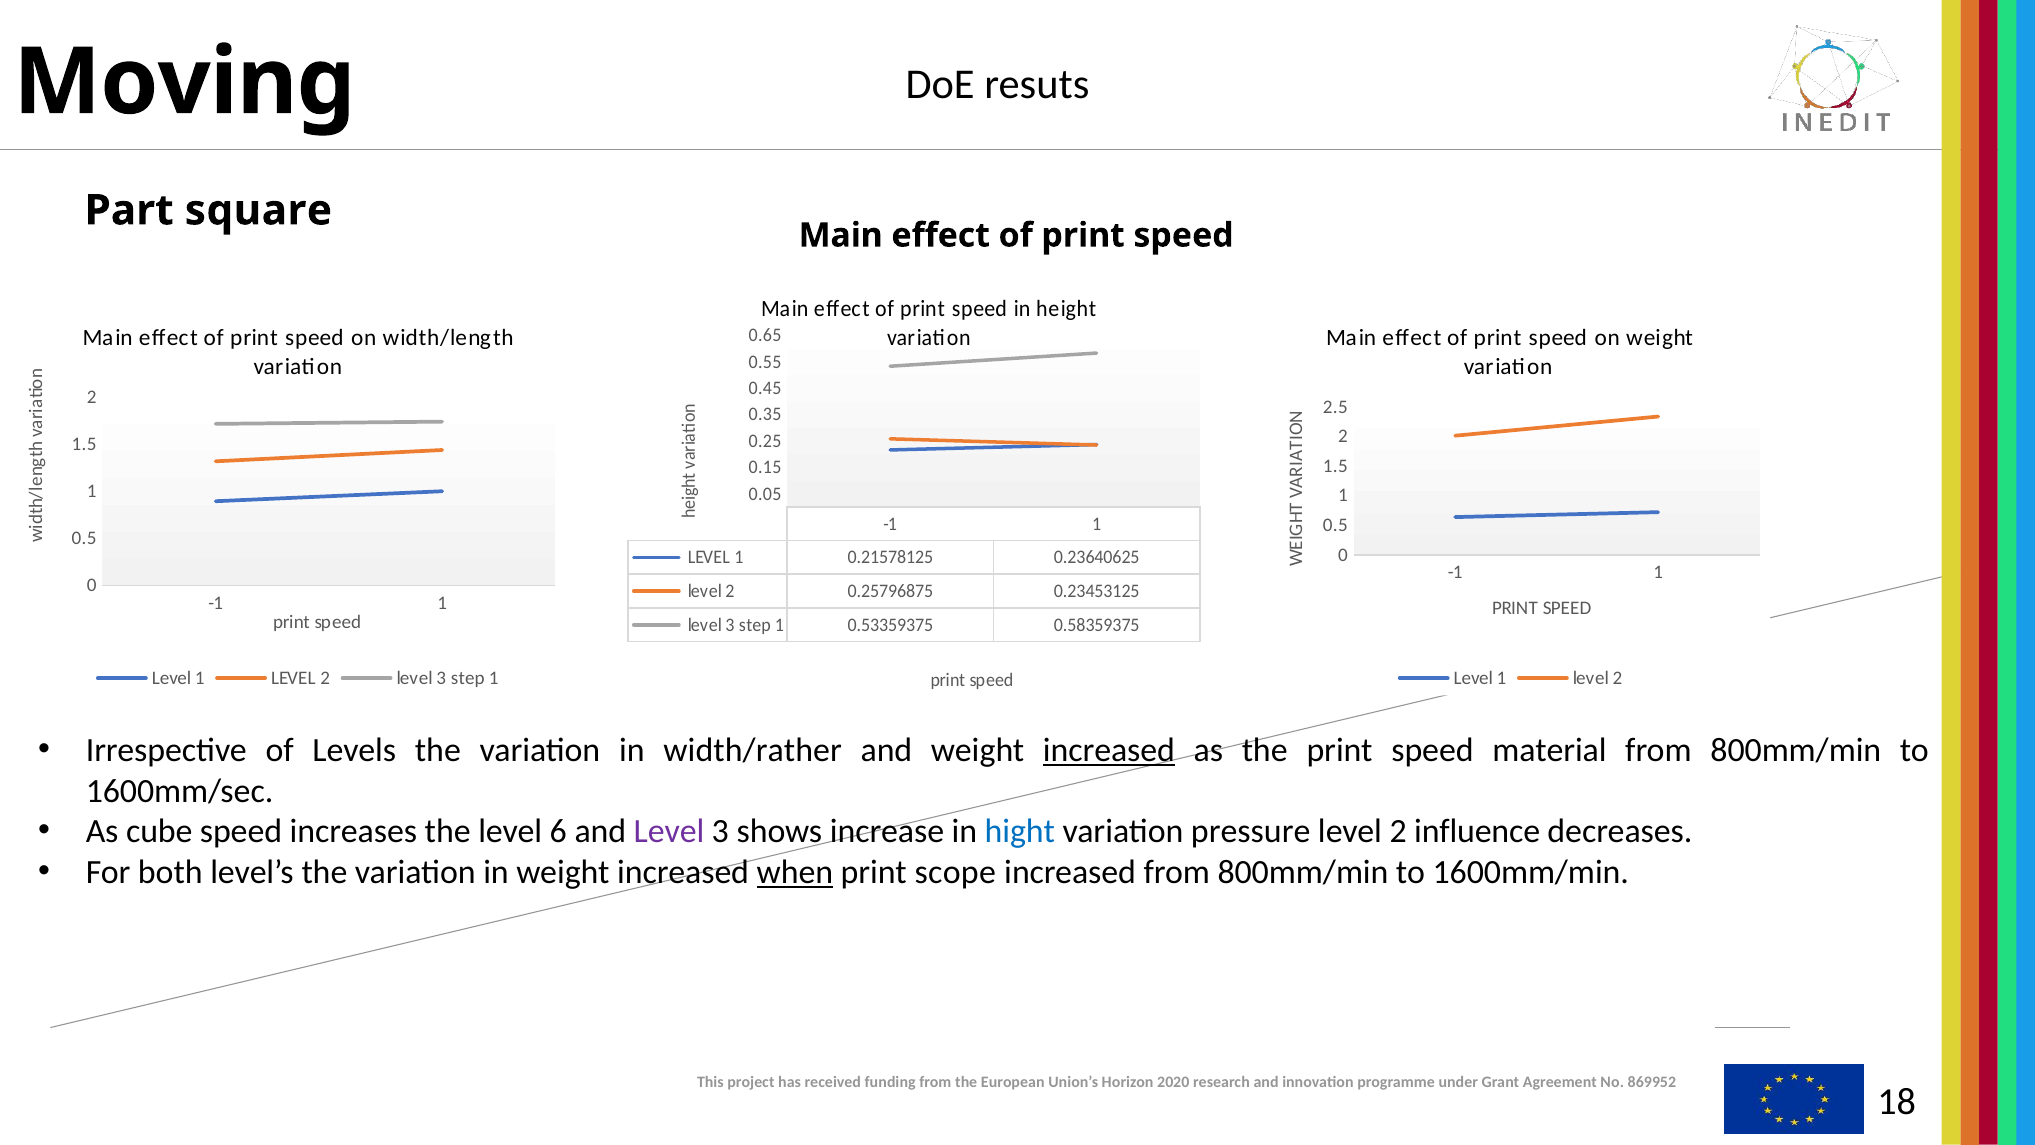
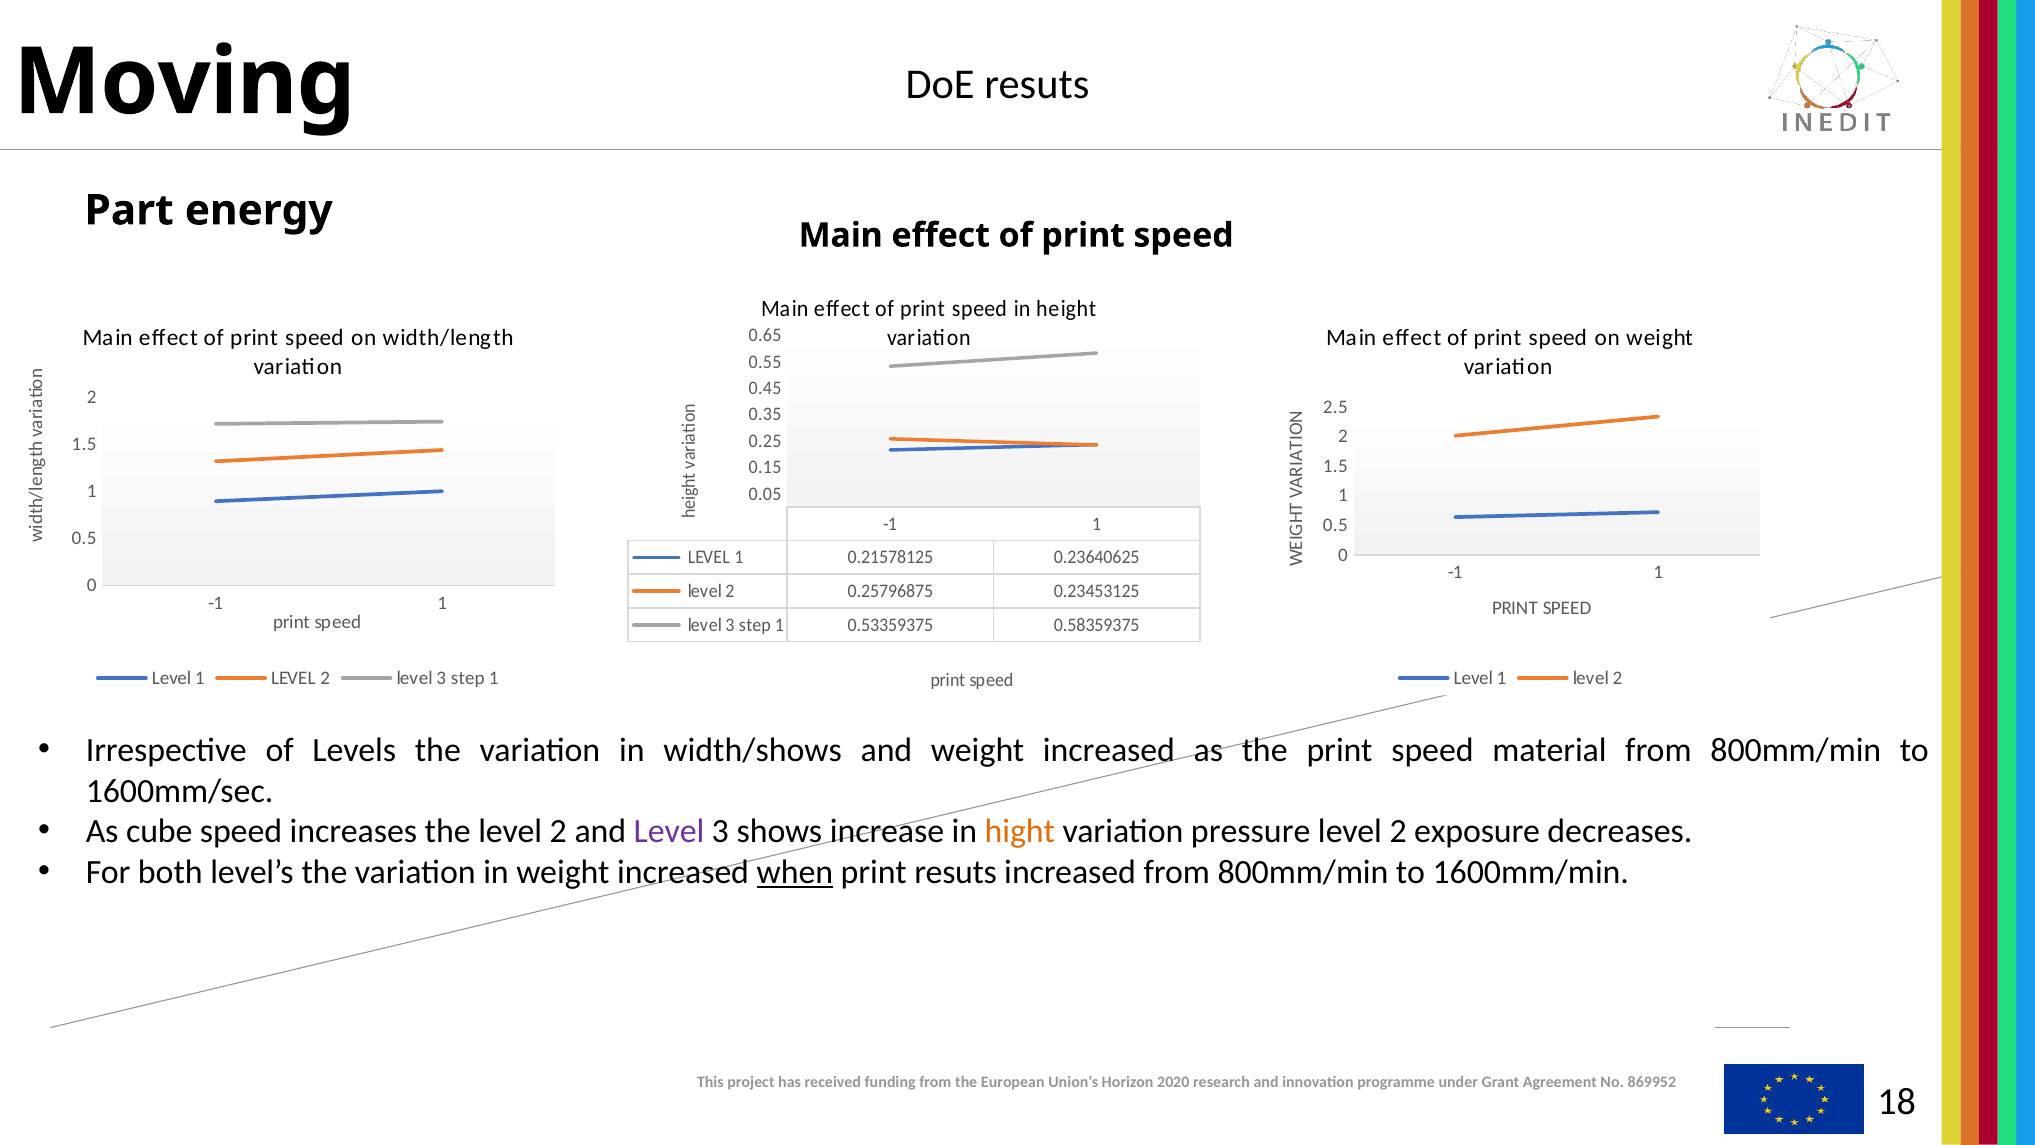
square: square -> energy
width/rather: width/rather -> width/shows
increased at (1109, 750) underline: present -> none
the level 6: 6 -> 2
hight colour: blue -> orange
influence: influence -> exposure
print scope: scope -> resuts
